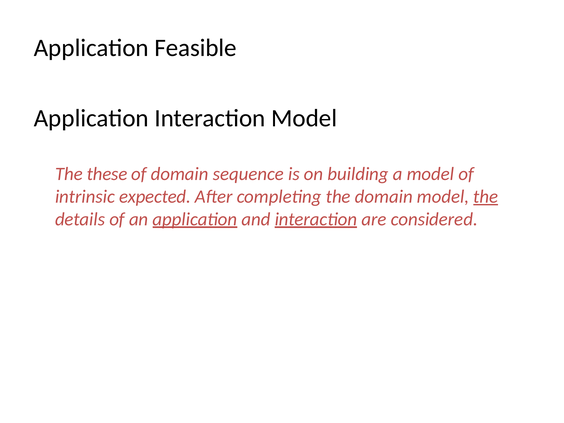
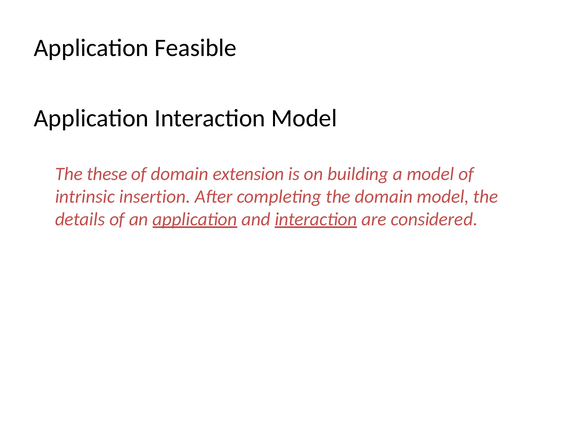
sequence: sequence -> extension
expected: expected -> insertion
the at (486, 197) underline: present -> none
